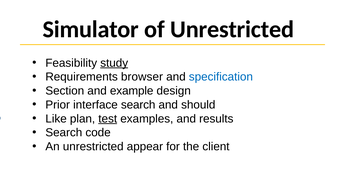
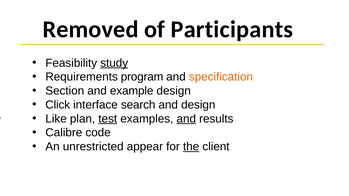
Simulator: Simulator -> Removed
of Unrestricted: Unrestricted -> Participants
browser: browser -> program
specification colour: blue -> orange
Prior: Prior -> Click
and should: should -> design
and at (186, 119) underline: none -> present
Search at (64, 133): Search -> Calibre
the underline: none -> present
